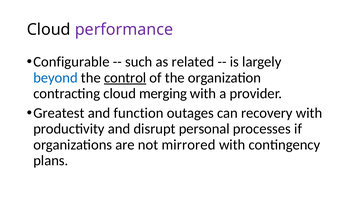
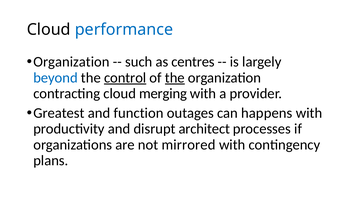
performance colour: purple -> blue
Configurable at (71, 62): Configurable -> Organization
related: related -> centres
the at (175, 77) underline: none -> present
recovery: recovery -> happens
personal: personal -> architect
